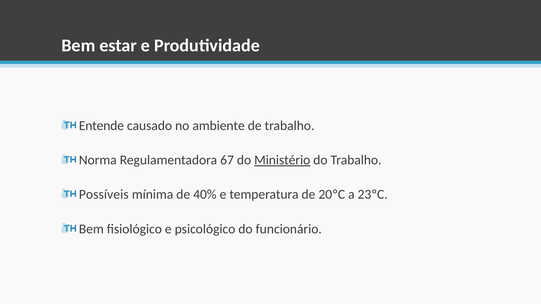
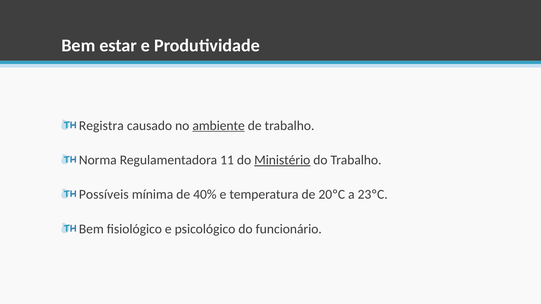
Entende: Entende -> Registra
ambiente underline: none -> present
67: 67 -> 11
